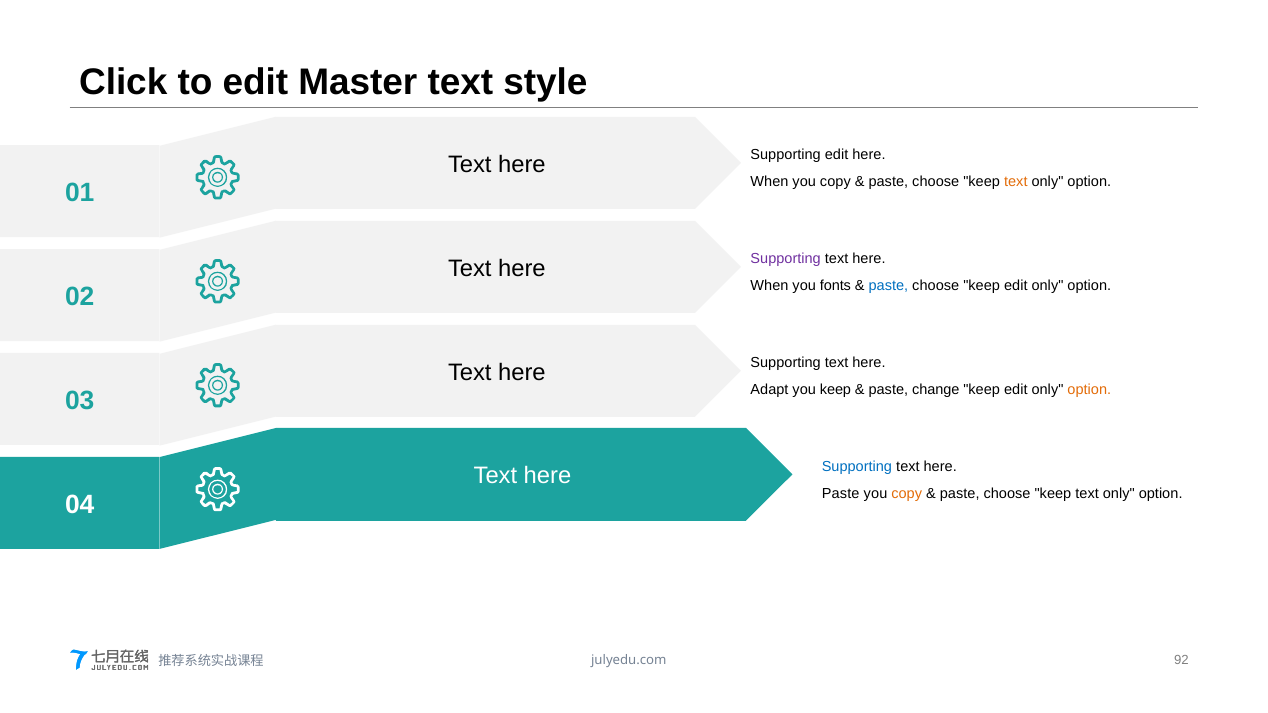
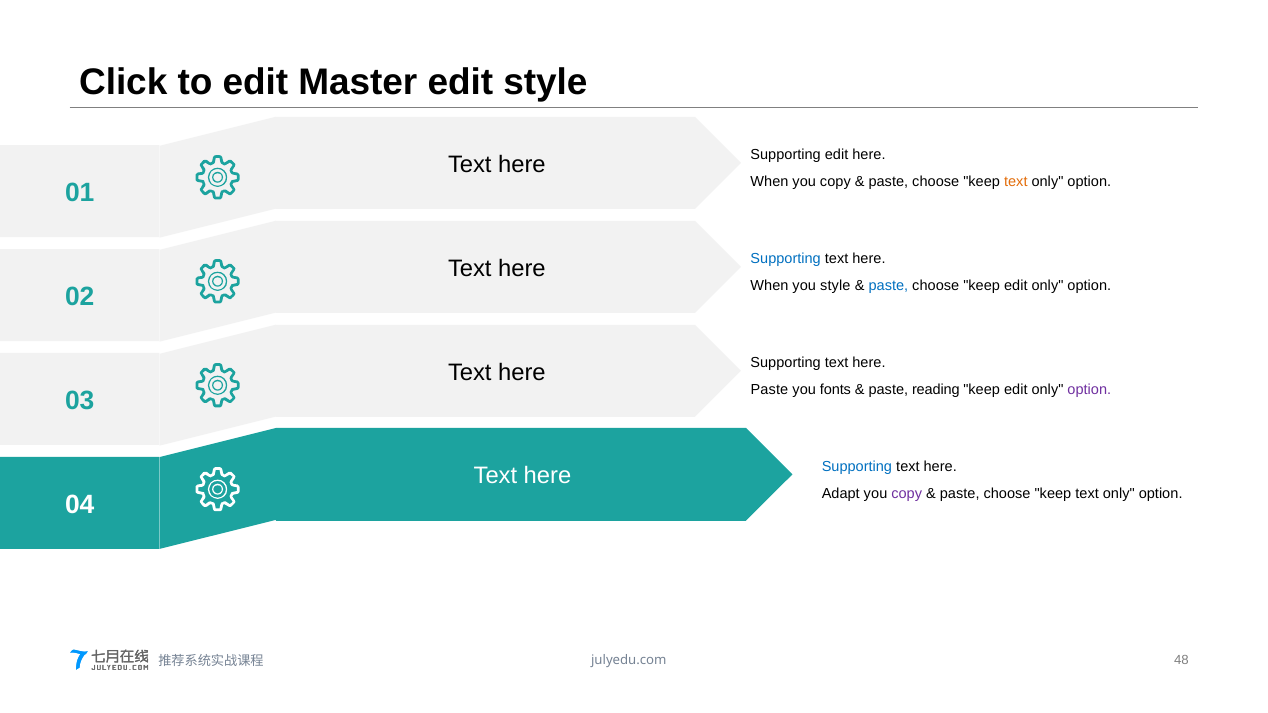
Master text: text -> edit
Supporting at (786, 259) colour: purple -> blue
you fonts: fonts -> style
Adapt at (769, 389): Adapt -> Paste
you keep: keep -> fonts
change: change -> reading
option at (1089, 389) colour: orange -> purple
Paste at (841, 493): Paste -> Adapt
copy at (907, 493) colour: orange -> purple
92: 92 -> 48
